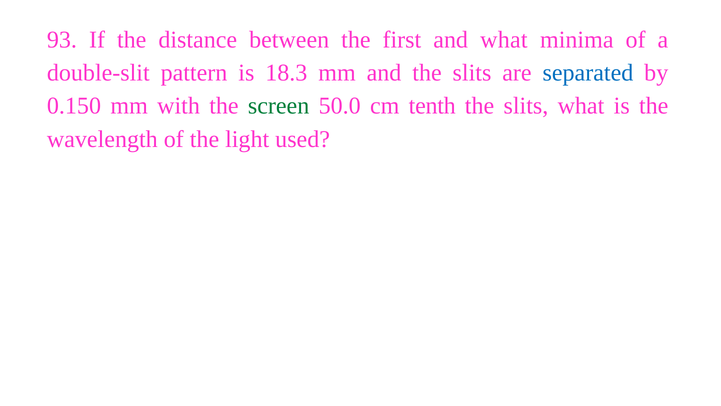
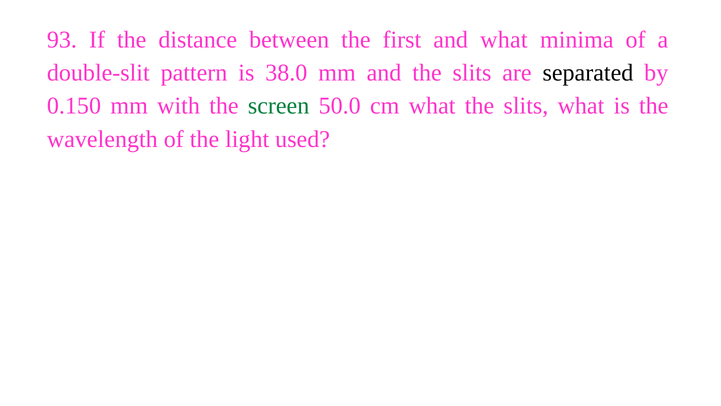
18.3: 18.3 -> 38.0
separated colour: blue -> black
cm tenth: tenth -> what
